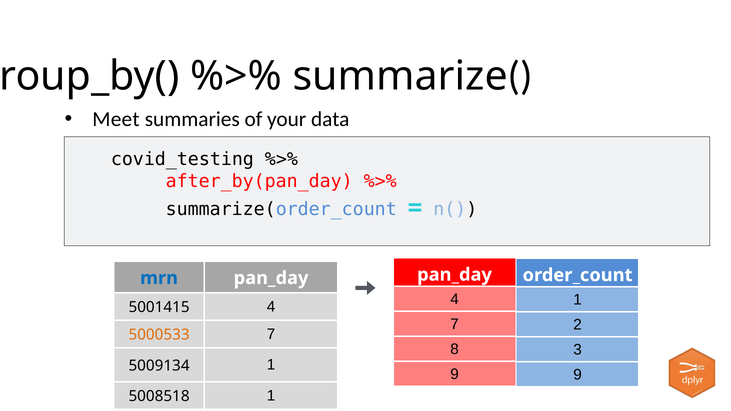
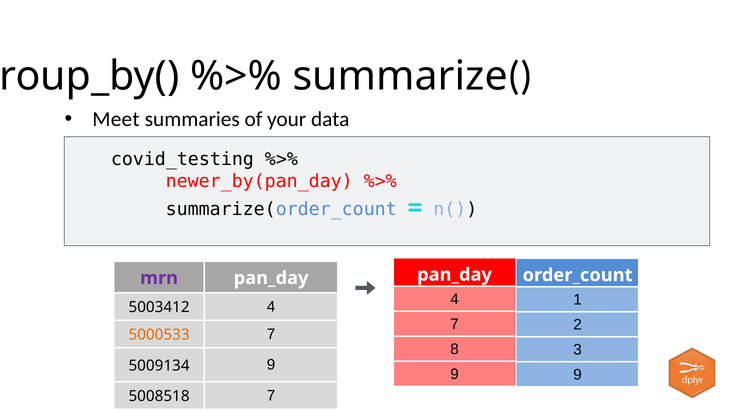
after_by(pan_day: after_by(pan_day -> newer_by(pan_day
mrn colour: blue -> purple
5001415: 5001415 -> 5003412
5009134 1: 1 -> 9
5008518 1: 1 -> 7
